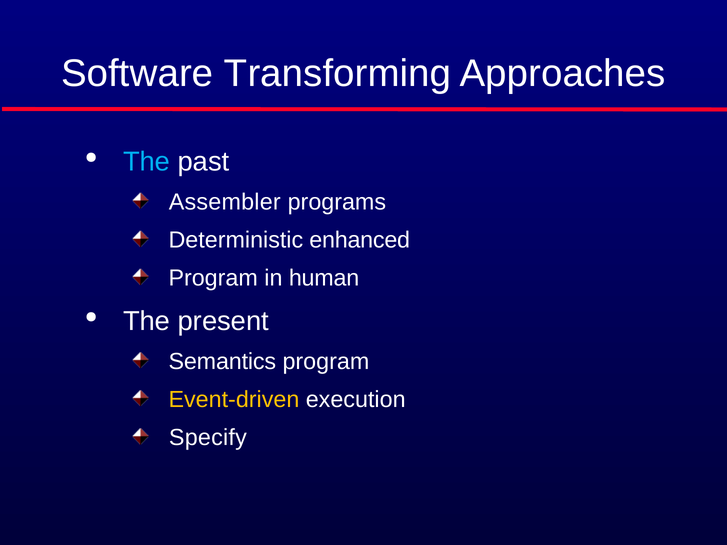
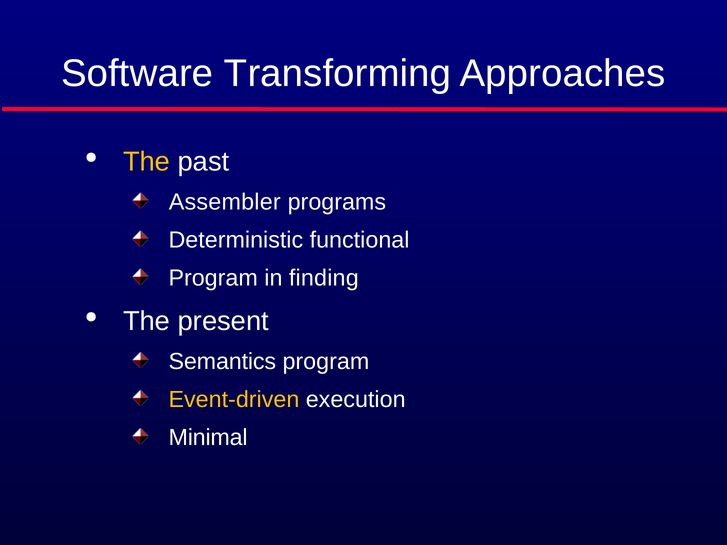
The at (147, 162) colour: light blue -> yellow
enhanced: enhanced -> functional
human: human -> finding
Specify: Specify -> Minimal
